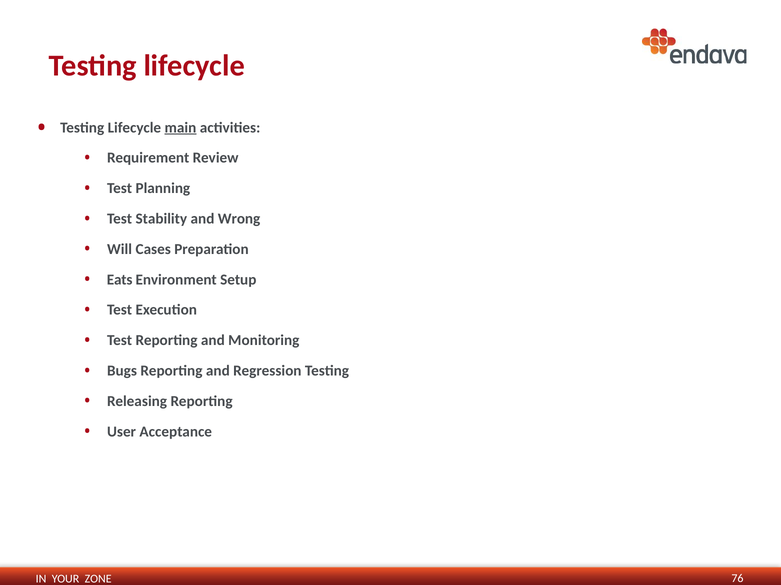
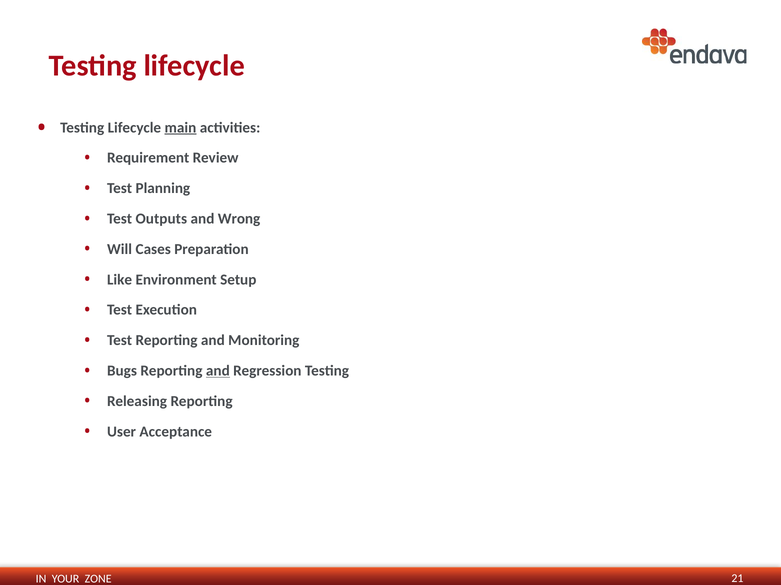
Stability: Stability -> Outputs
Eats: Eats -> Like
and at (218, 371) underline: none -> present
76: 76 -> 21
